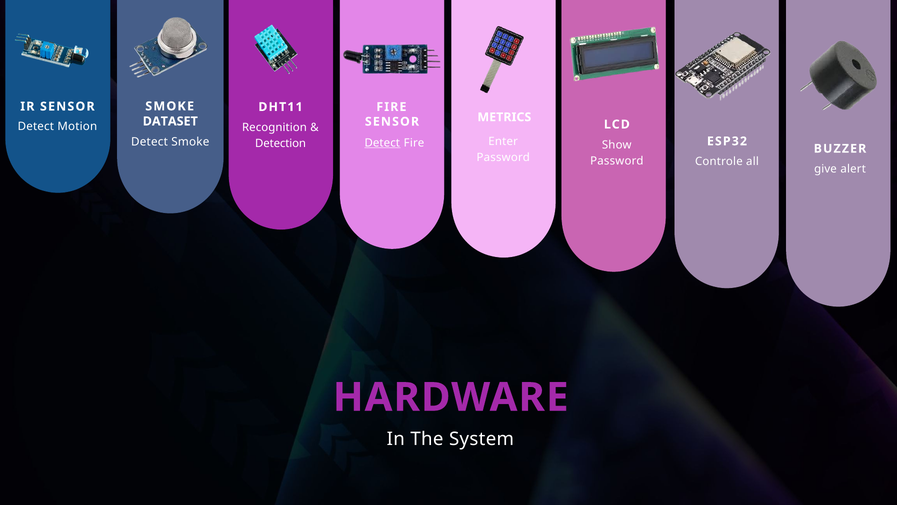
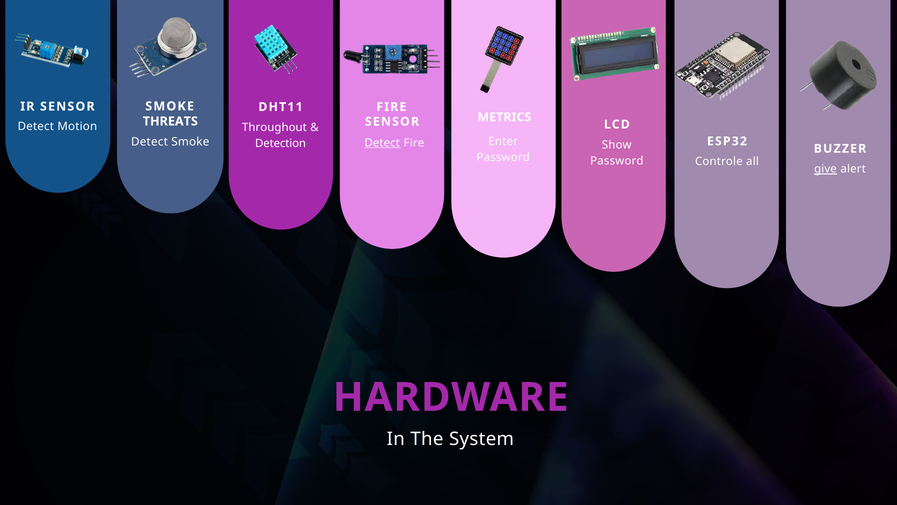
DATASET: DATASET -> THREATS
Recognition: Recognition -> Throughout
give underline: none -> present
